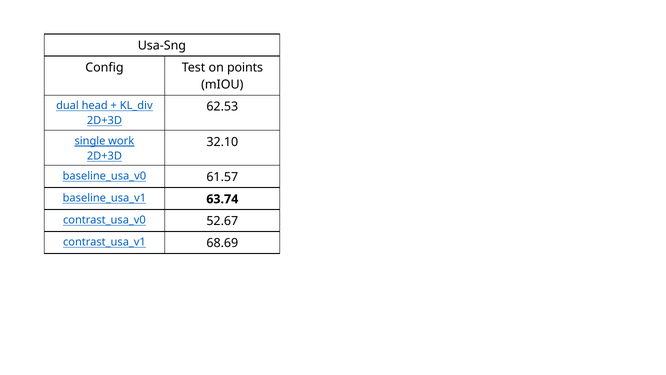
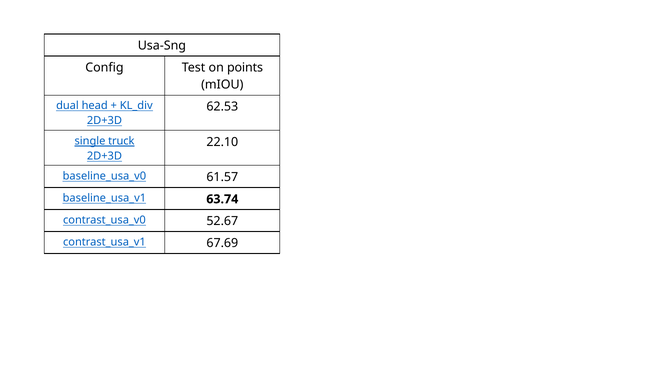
work: work -> truck
32.10: 32.10 -> 22.10
68.69: 68.69 -> 67.69
